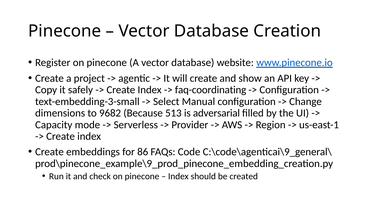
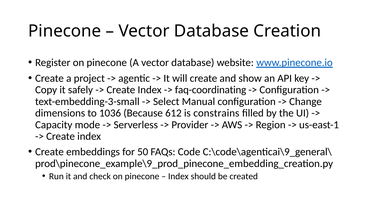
9682: 9682 -> 1036
513: 513 -> 612
adversarial: adversarial -> constrains
86: 86 -> 50
